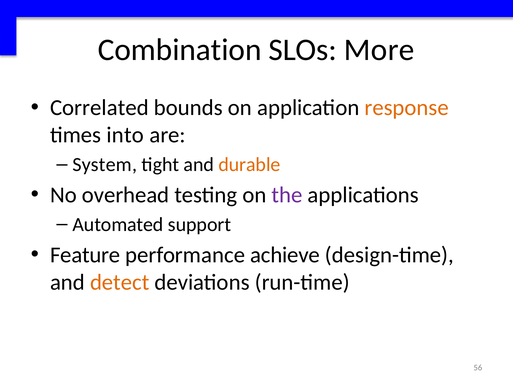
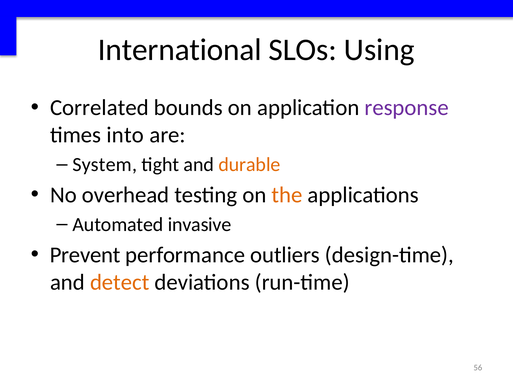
Combination: Combination -> International
More: More -> Using
response colour: orange -> purple
the colour: purple -> orange
support: support -> invasive
Feature: Feature -> Prevent
achieve: achieve -> outliers
